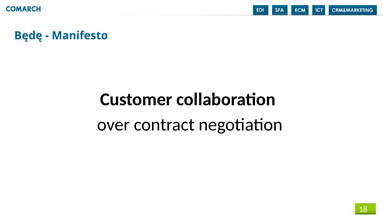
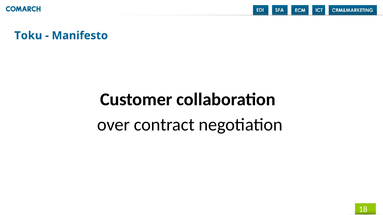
Będę: Będę -> Toku
